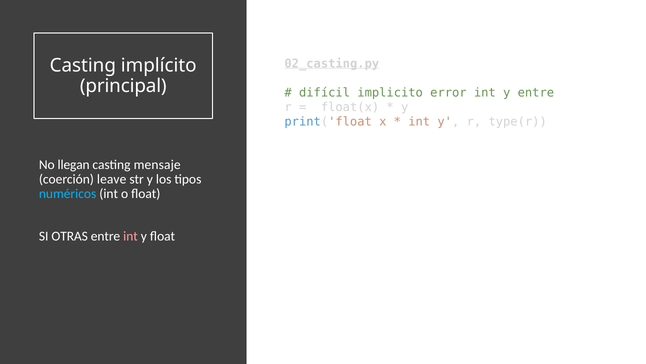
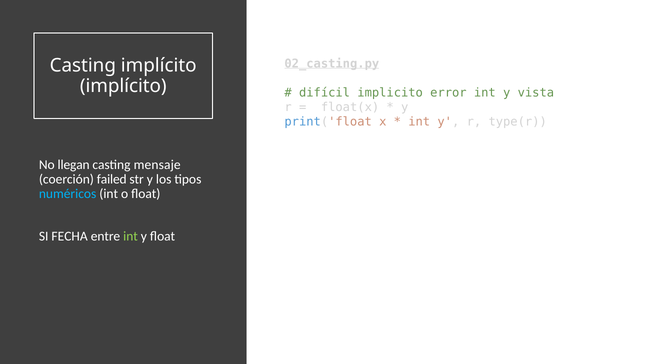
principal at (123, 86): principal -> implícito
y entre: entre -> vista
leave: leave -> failed
OTRAS: OTRAS -> FECHA
int at (131, 236) colour: pink -> light green
